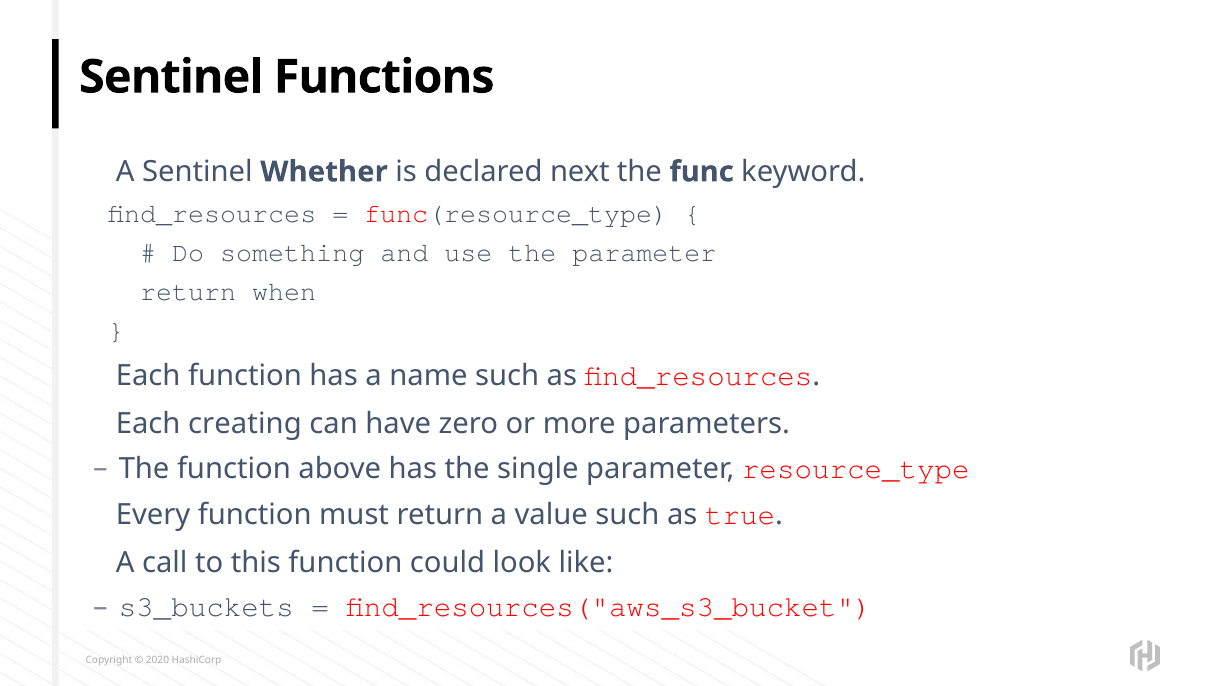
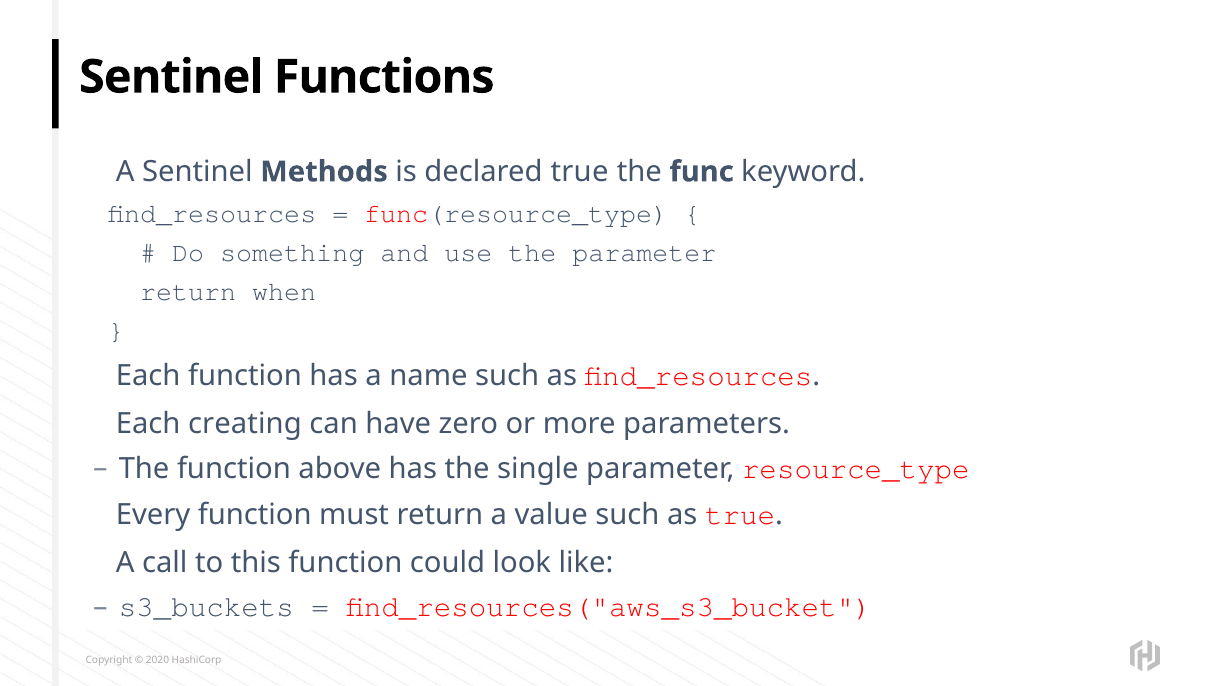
Whether: Whether -> Methods
declared next: next -> true
